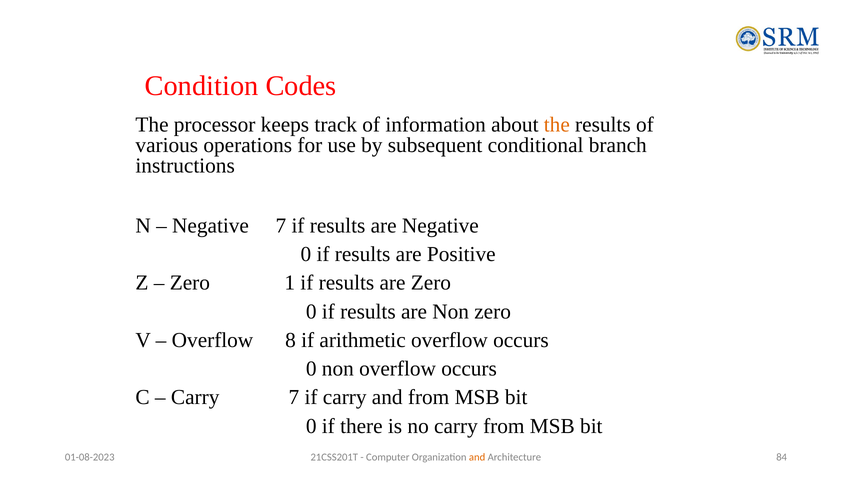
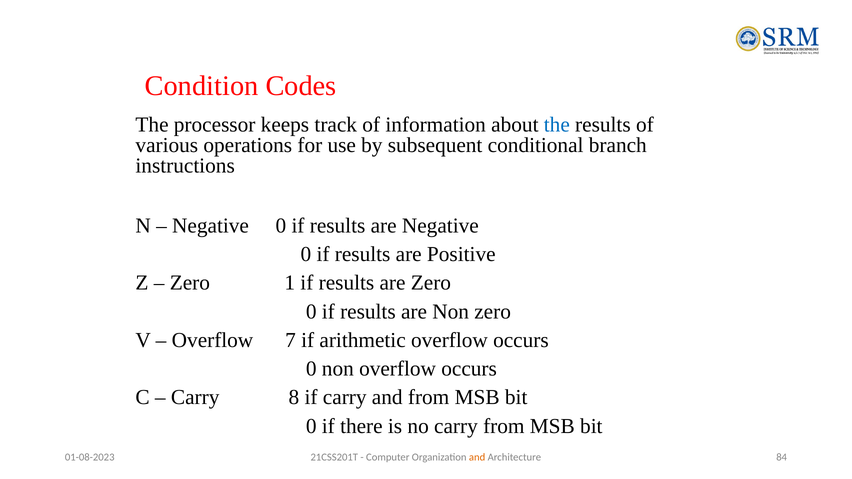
the at (557, 125) colour: orange -> blue
7 at (281, 226): 7 -> 0
8: 8 -> 7
Carry 7: 7 -> 8
